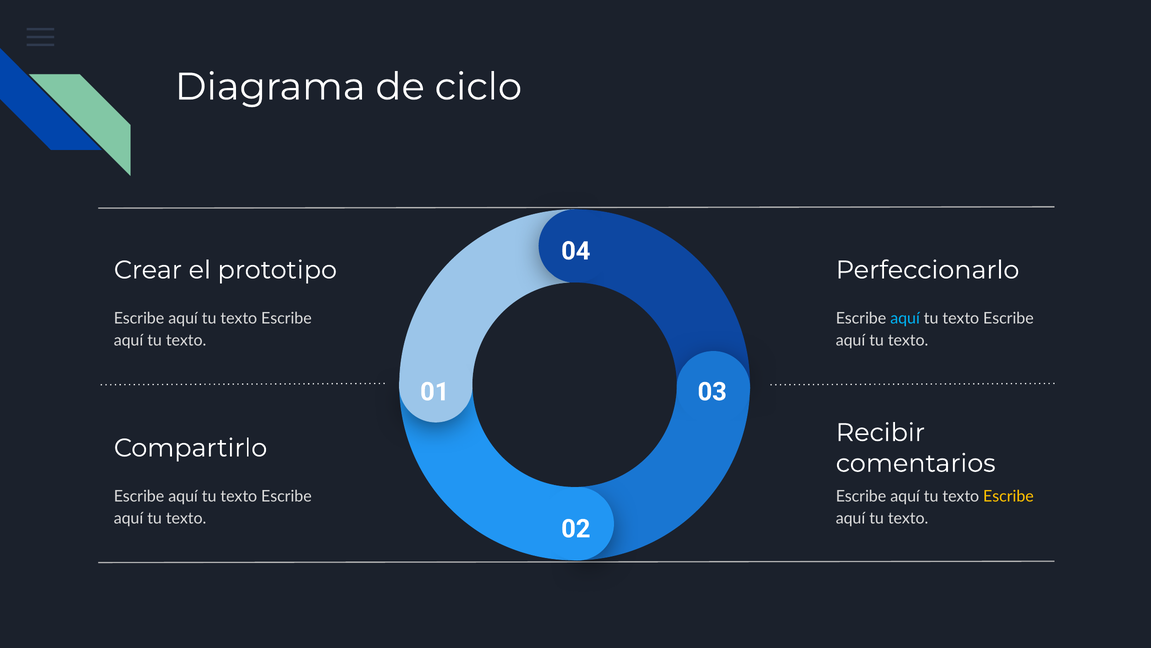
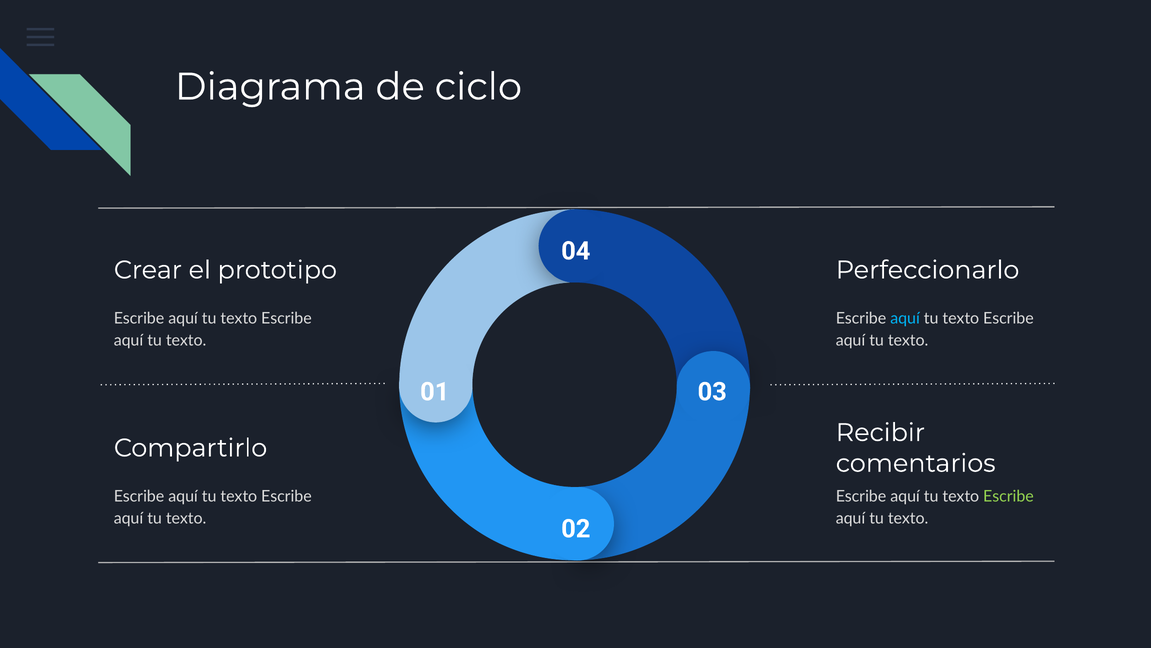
Escribe at (1008, 496) colour: yellow -> light green
